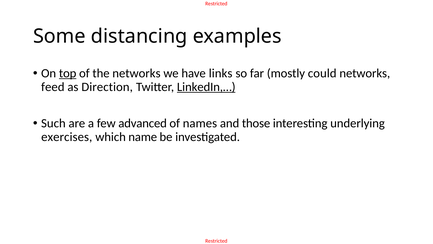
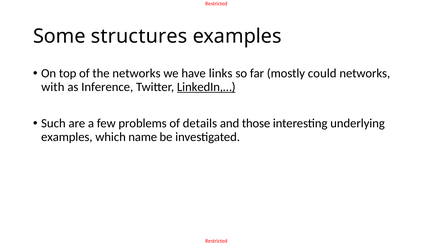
distancing: distancing -> structures
top underline: present -> none
feed: feed -> with
Direction: Direction -> Inference
advanced: advanced -> problems
names: names -> details
exercises at (67, 137): exercises -> examples
